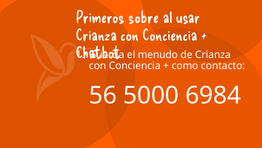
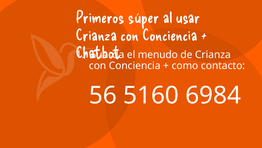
sobre: sobre -> súper
5000: 5000 -> 5160
